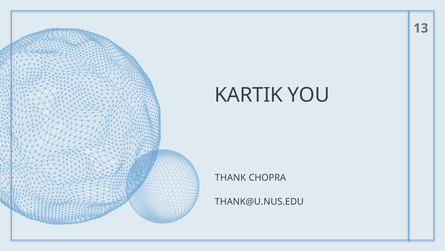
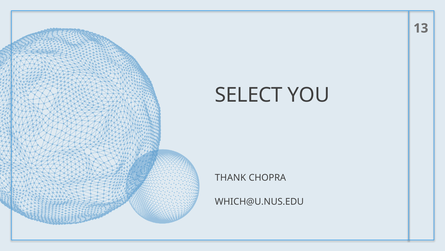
KARTIK: KARTIK -> SELECT
THANK@U.NUS.EDU: THANK@U.NUS.EDU -> WHICH@U.NUS.EDU
